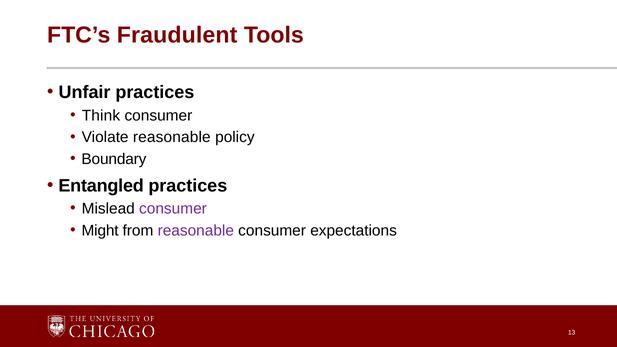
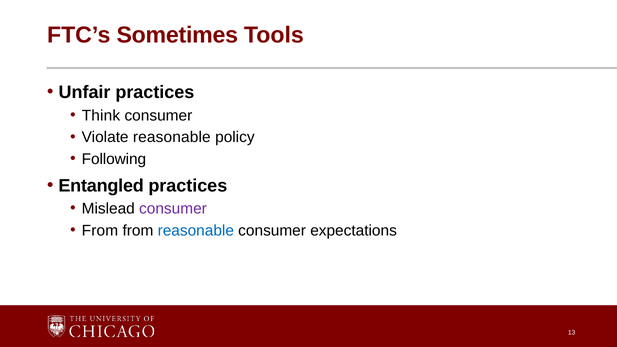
Fraudulent: Fraudulent -> Sometimes
Boundary: Boundary -> Following
Might at (100, 230): Might -> From
reasonable at (196, 230) colour: purple -> blue
